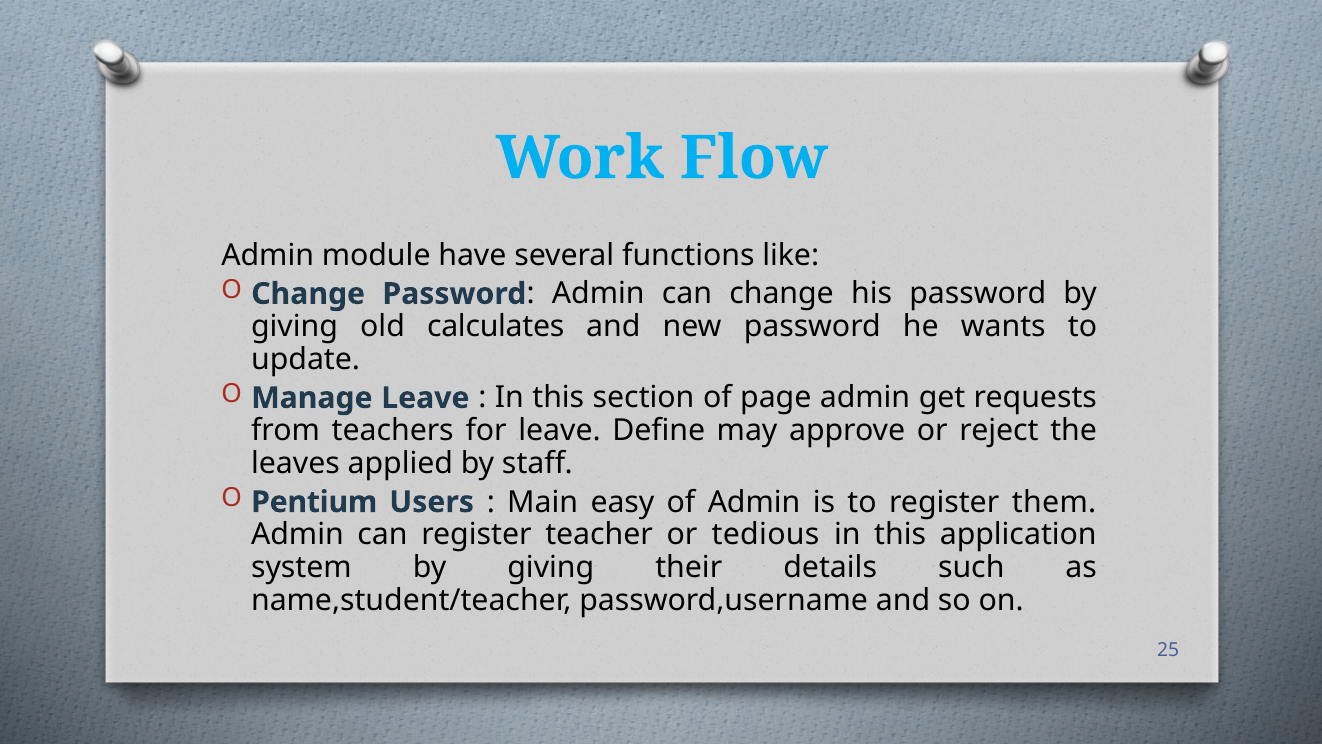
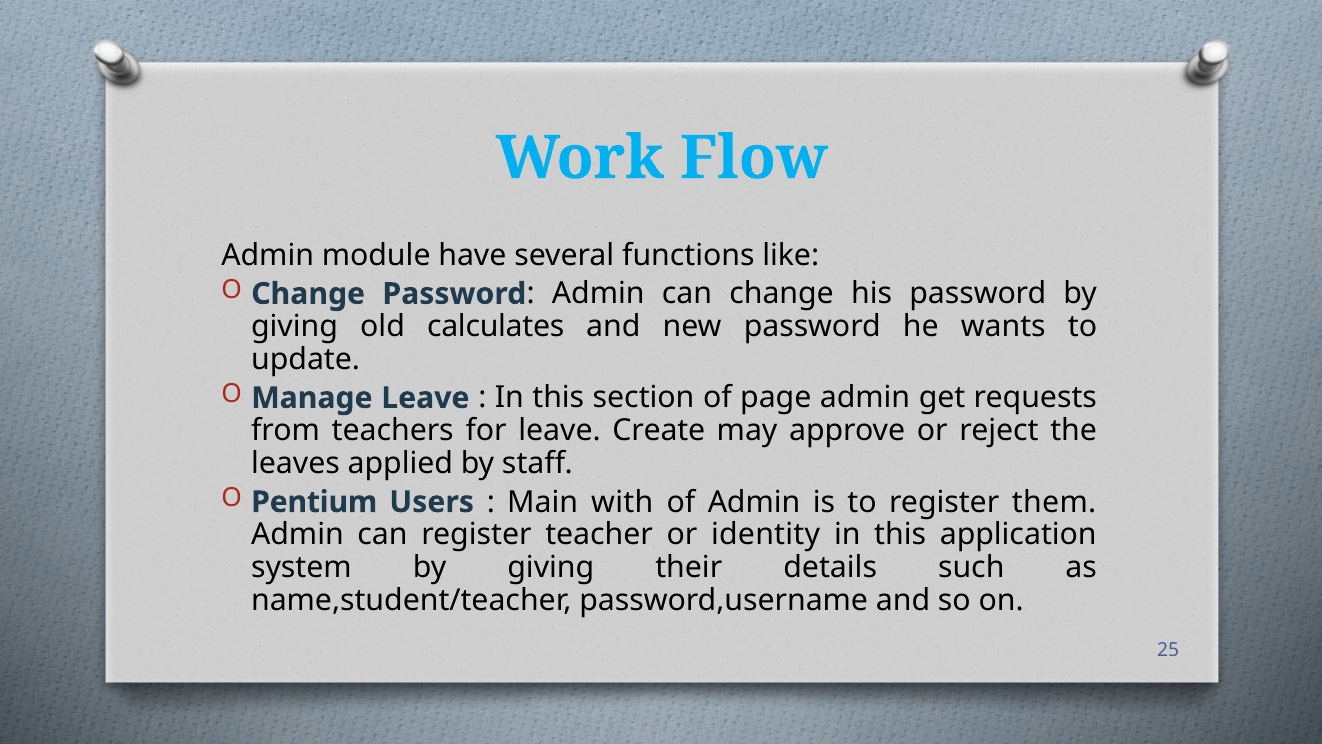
Define: Define -> Create
easy: easy -> with
tedious: tedious -> identity
